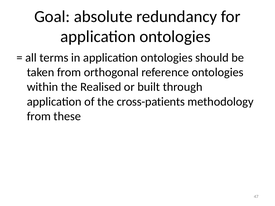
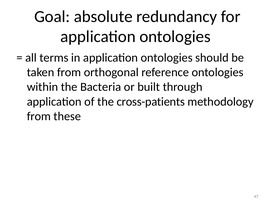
Realised: Realised -> Bacteria
